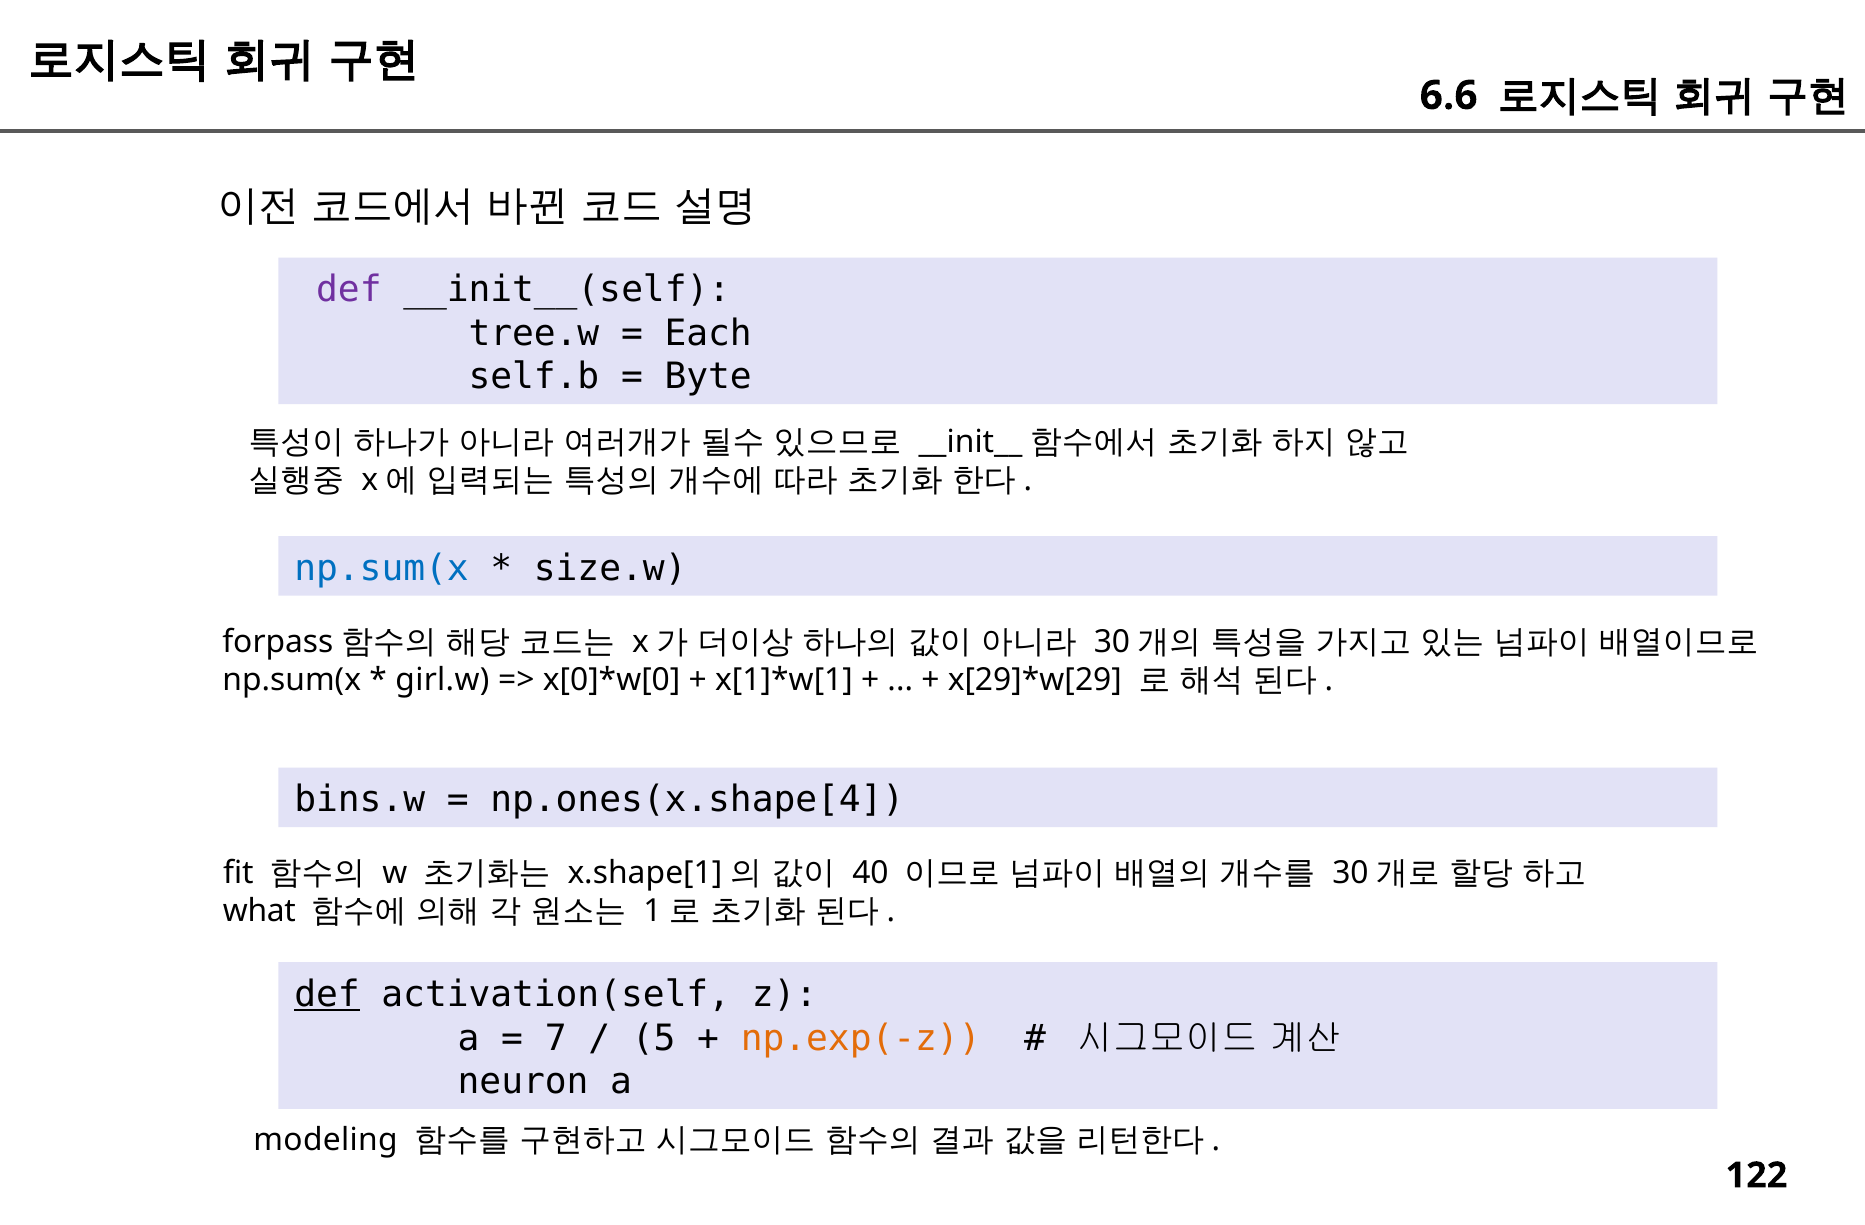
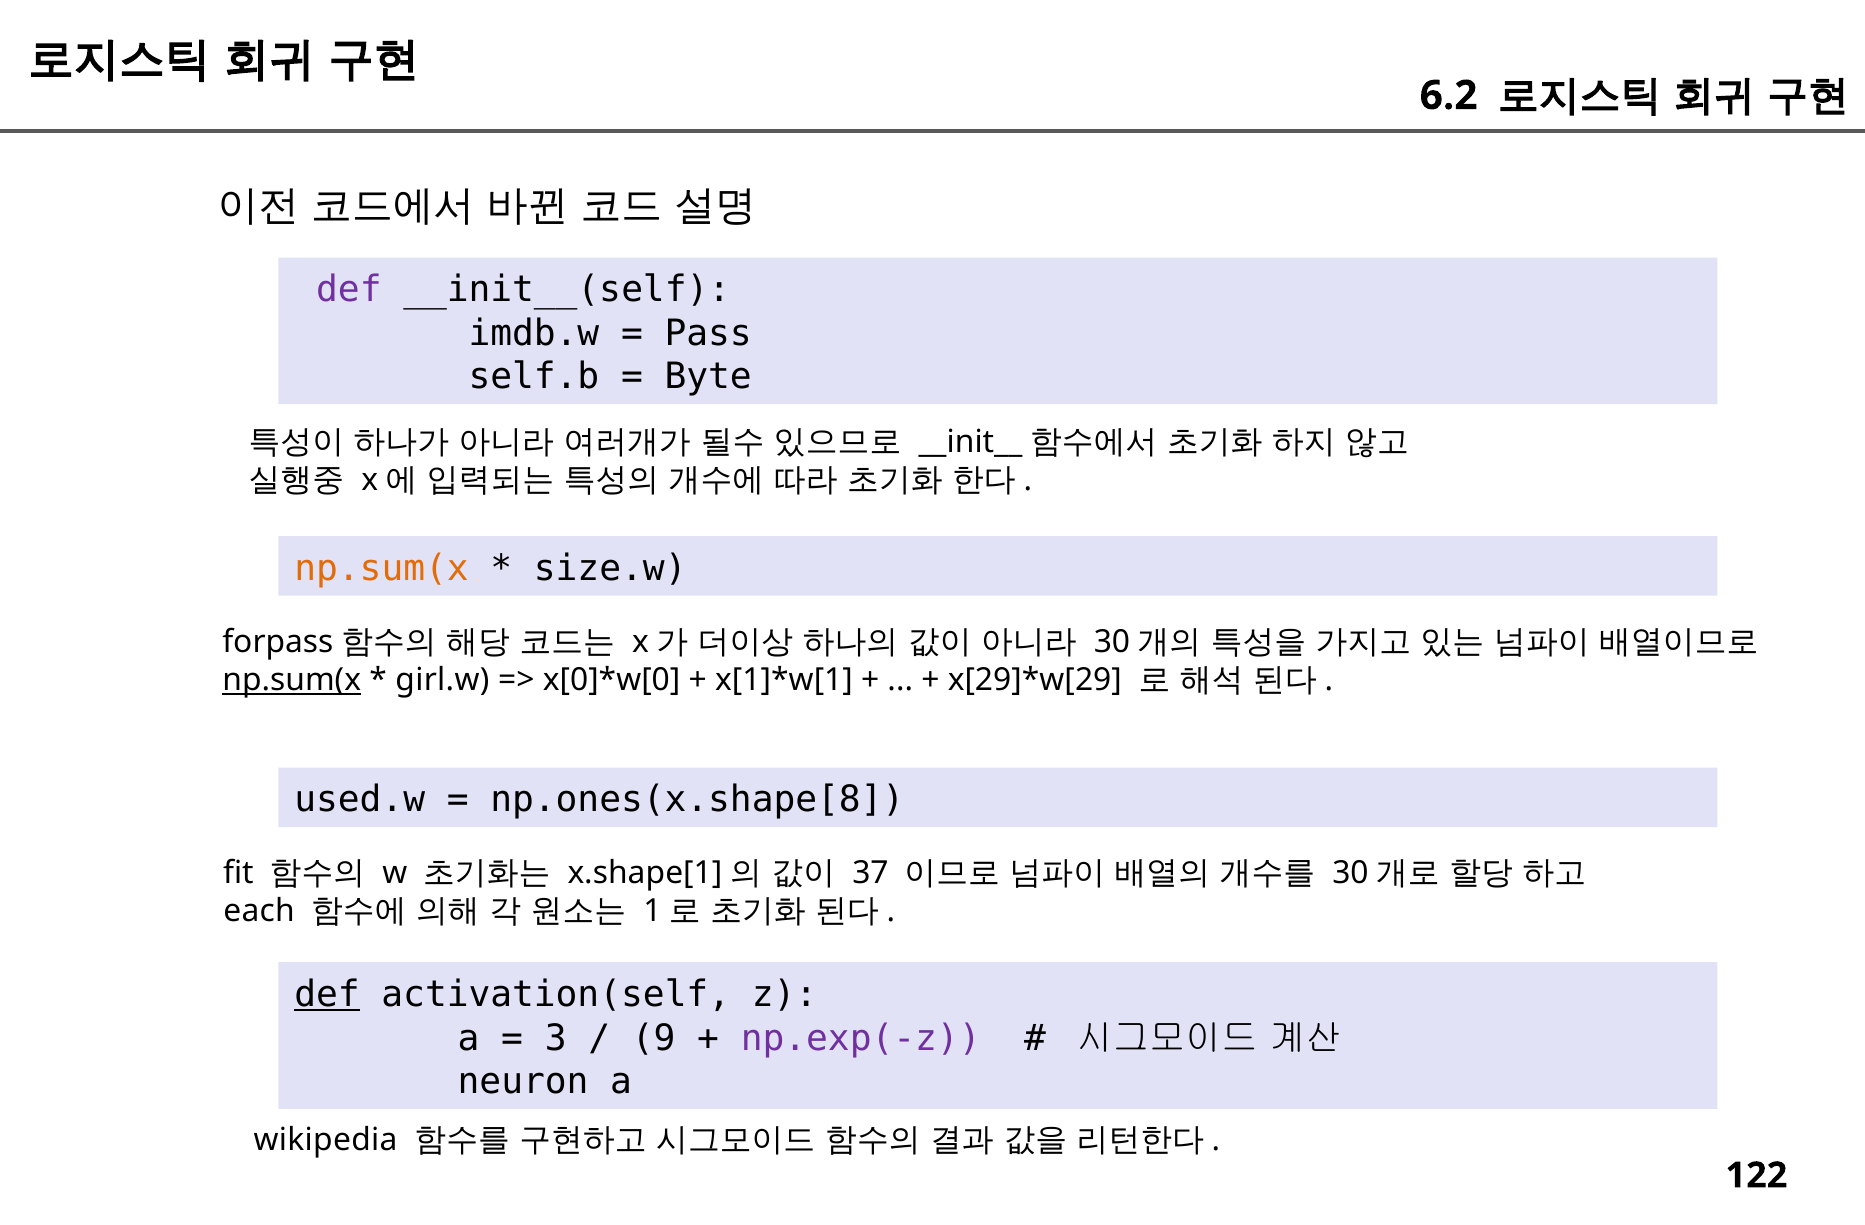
6.6: 6.6 -> 6.2
tree.w: tree.w -> imdb.w
Each: Each -> Pass
np.sum(x at (382, 569) colour: blue -> orange
np.sum(x at (292, 680) underline: none -> present
bins.w: bins.w -> used.w
np.ones(x.shape[4: np.ones(x.shape[4 -> np.ones(x.shape[8
40: 40 -> 37
what: what -> each
7: 7 -> 3
5: 5 -> 9
np.exp(-z colour: orange -> purple
modeling: modeling -> wikipedia
